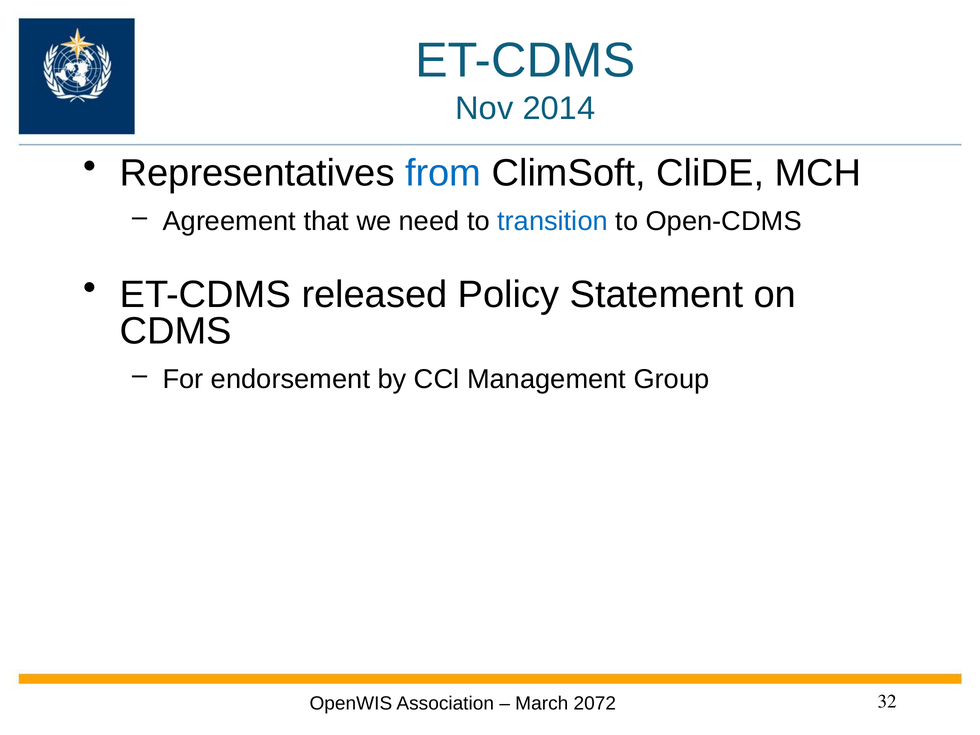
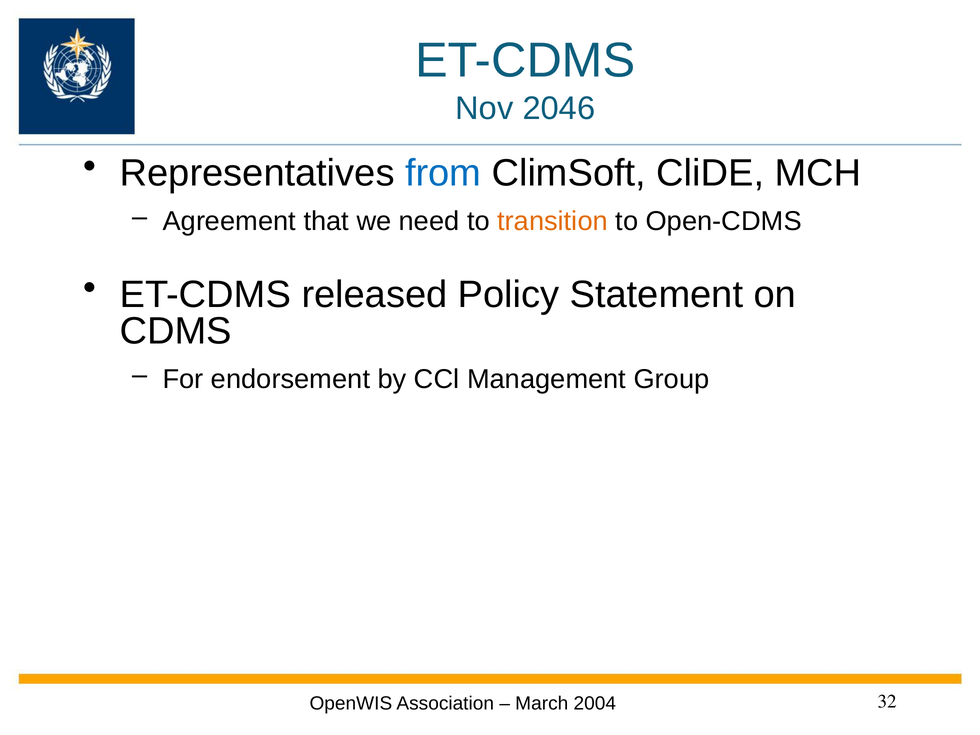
2014: 2014 -> 2046
transition colour: blue -> orange
2072: 2072 -> 2004
